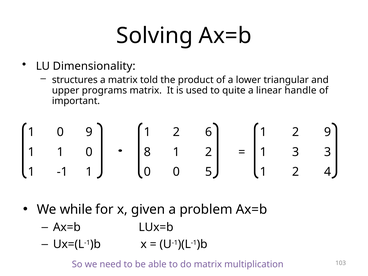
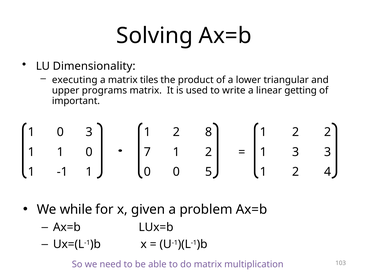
structures: structures -> executing
told: told -> tiles
quite: quite -> write
handle: handle -> getting
0 9: 9 -> 3
6: 6 -> 8
2 9: 9 -> 2
8: 8 -> 7
